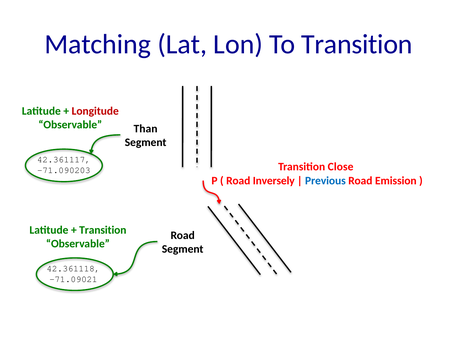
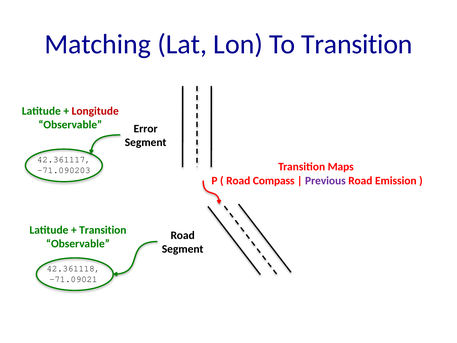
Than: Than -> Error
Close: Close -> Maps
Inversely: Inversely -> Compass
Previous colour: blue -> purple
